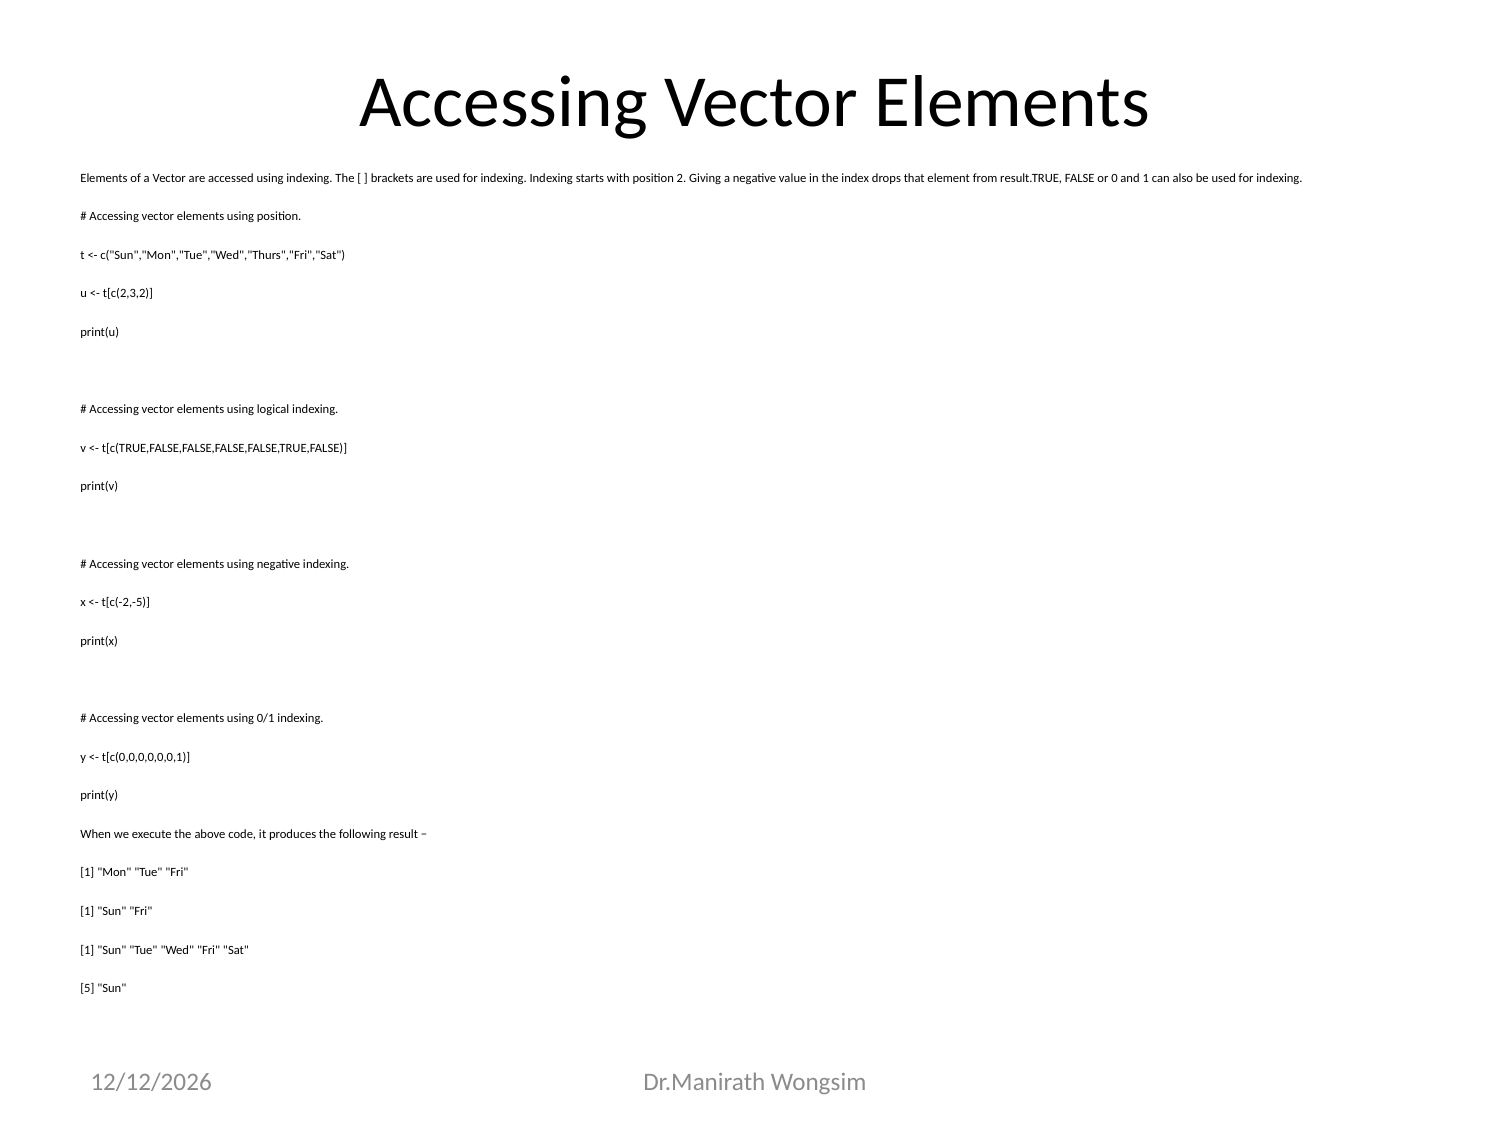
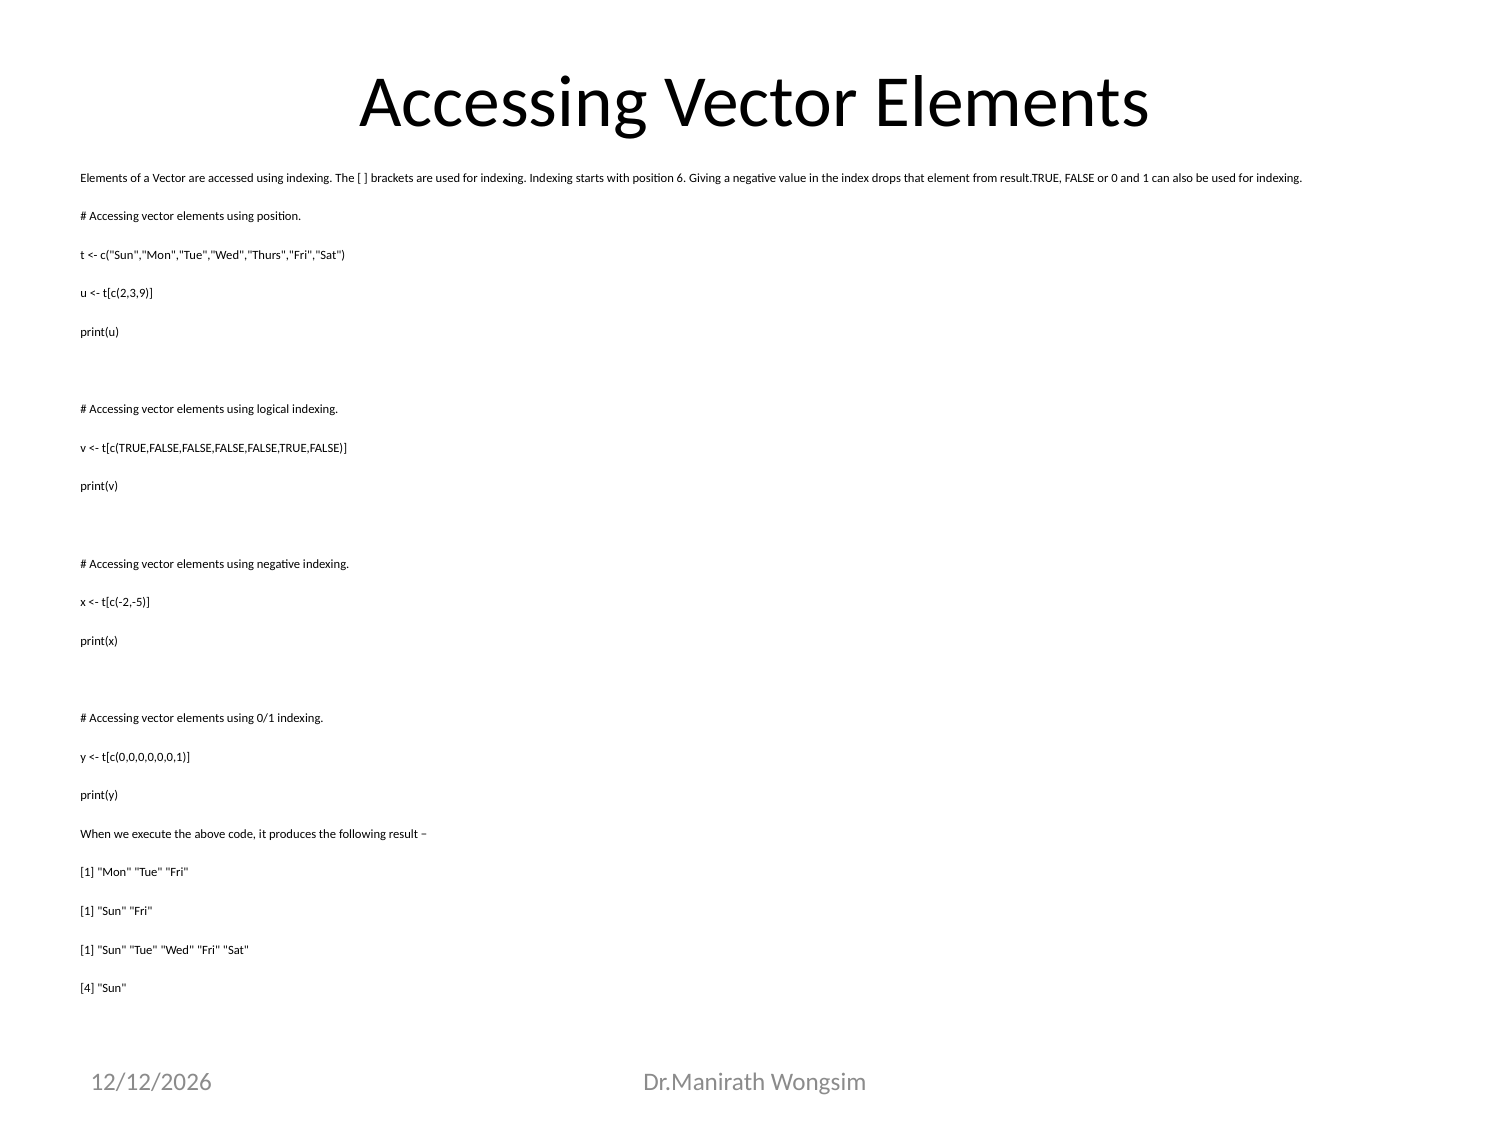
2: 2 -> 6
t[c(2,3,2: t[c(2,3,2 -> t[c(2,3,9
5: 5 -> 4
